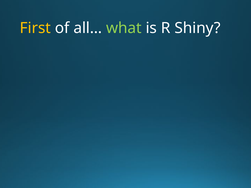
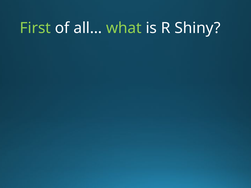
First colour: yellow -> light green
